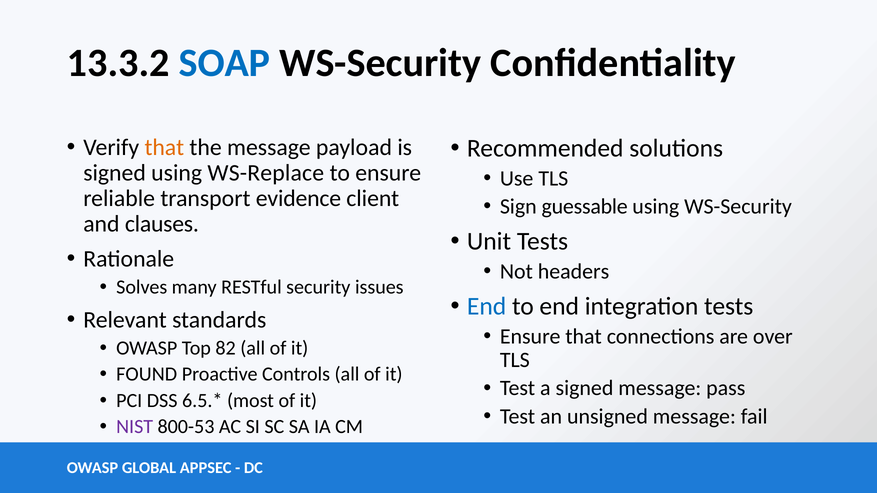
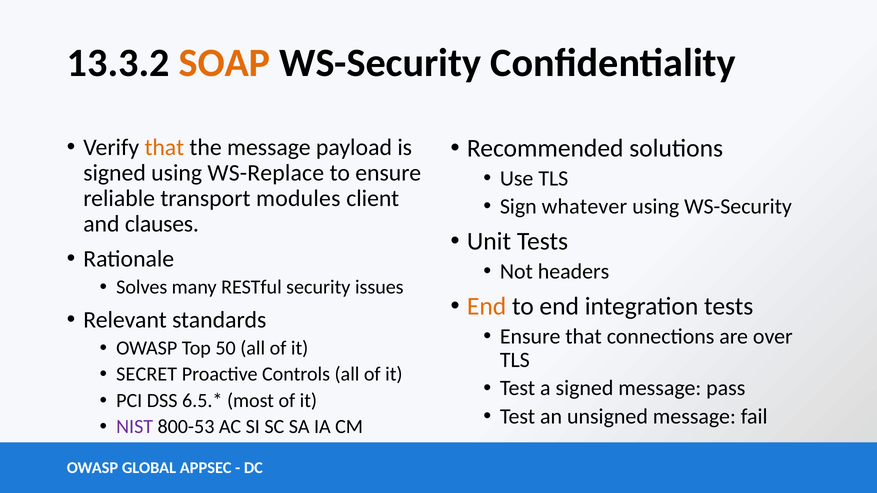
SOAP colour: blue -> orange
evidence: evidence -> modules
guessable: guessable -> whatever
End at (487, 306) colour: blue -> orange
82: 82 -> 50
FOUND: FOUND -> SECRET
